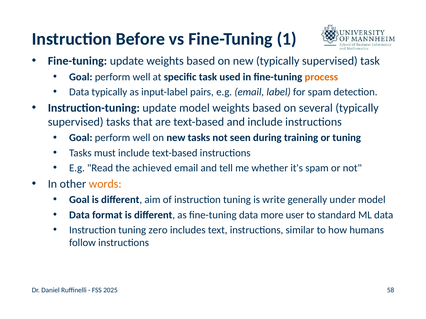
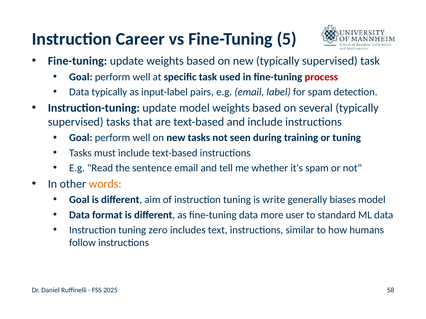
Before: Before -> Career
1: 1 -> 5
process colour: orange -> red
achieved: achieved -> sentence
under: under -> biases
